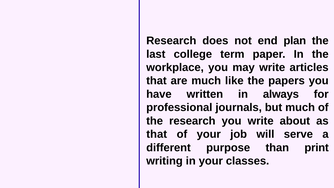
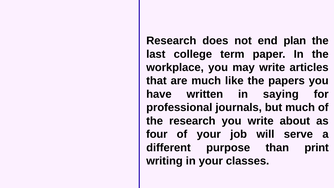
always: always -> saying
that at (157, 134): that -> four
